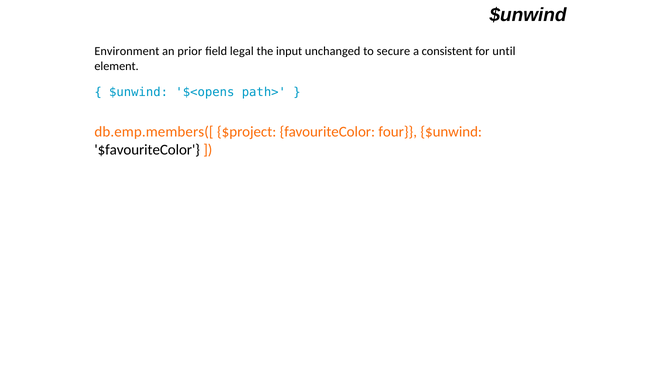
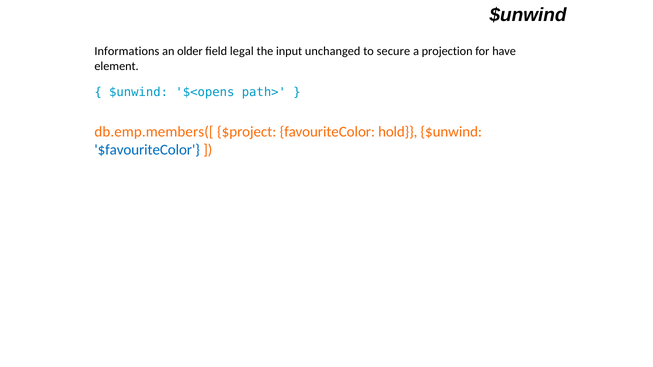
Environment: Environment -> Informations
prior: prior -> older
consistent: consistent -> projection
until: until -> have
four: four -> hold
$favouriteColor colour: black -> blue
